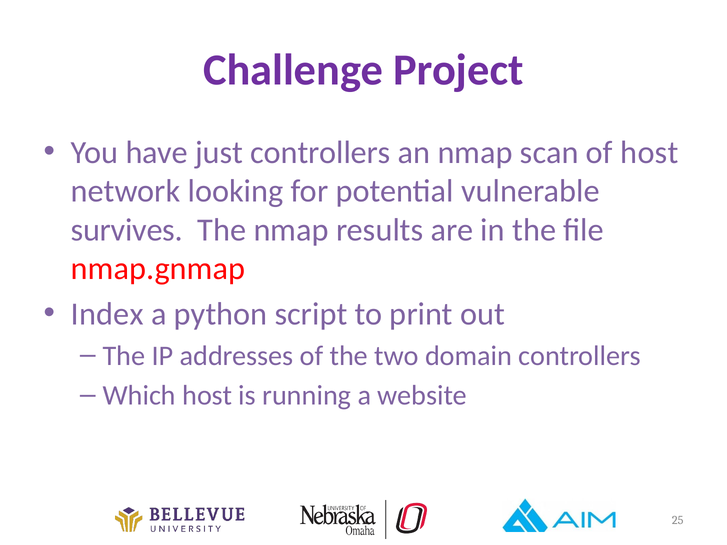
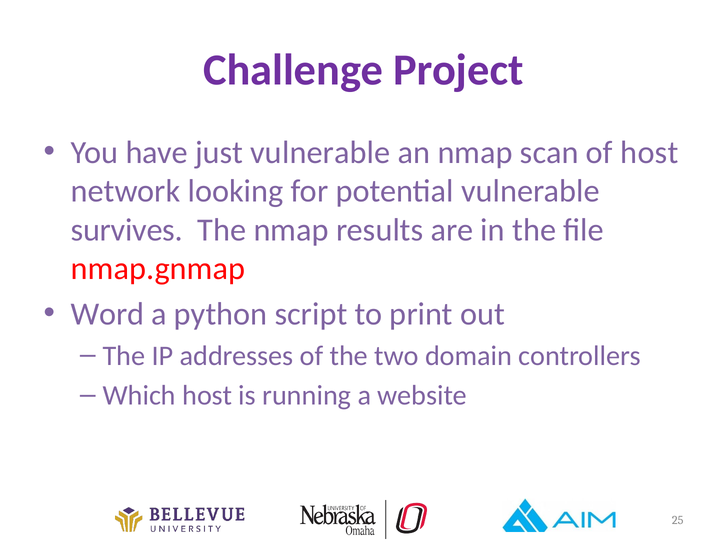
just controllers: controllers -> vulnerable
Index: Index -> Word
